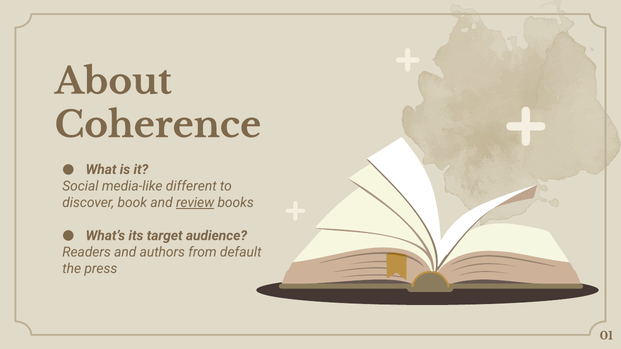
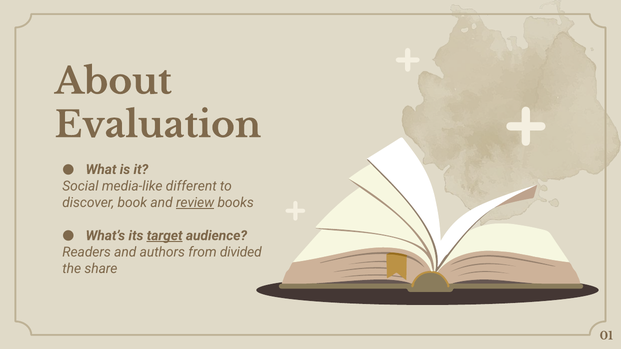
Coherence: Coherence -> Evaluation
target underline: none -> present
default: default -> divided
press: press -> share
